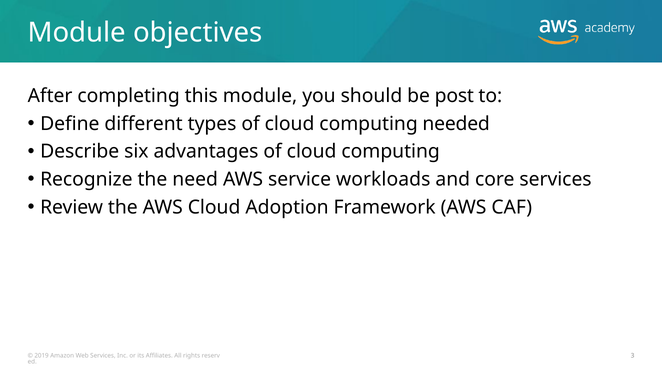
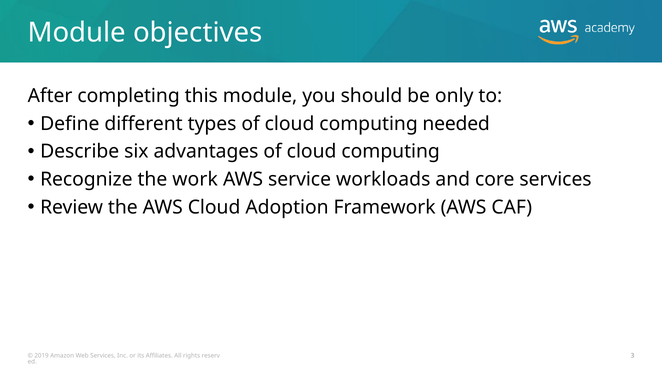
post: post -> only
need: need -> work
